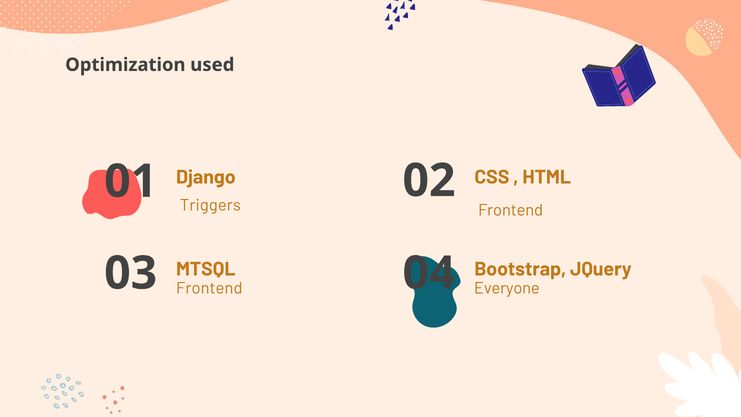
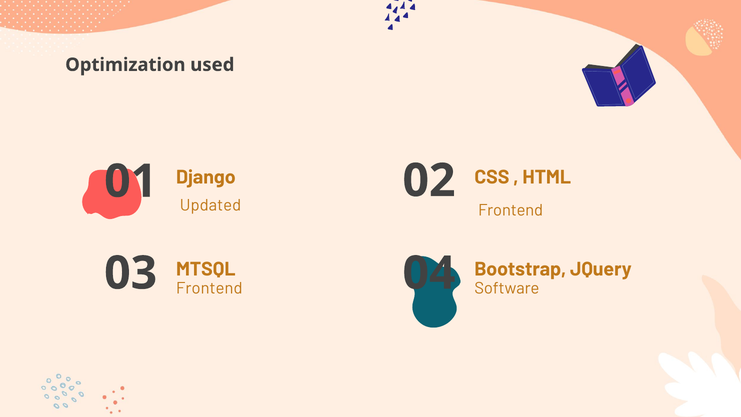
Triggers: Triggers -> Updated
Everyone: Everyone -> Software
